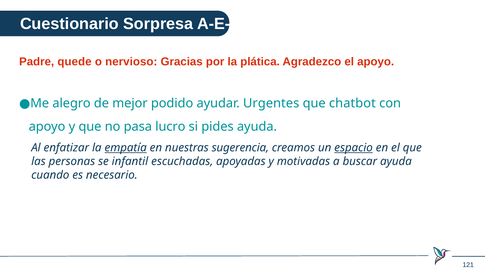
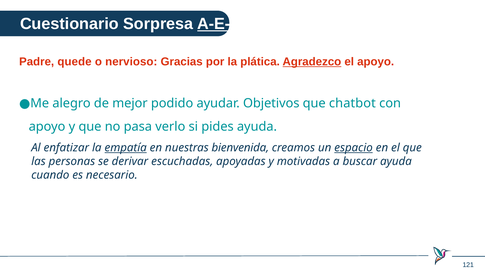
A-E-C-P underline: none -> present
Agradezco underline: none -> present
Urgentes: Urgentes -> Objetivos
lucro: lucro -> verlo
sugerencia: sugerencia -> bienvenida
infantil: infantil -> derivar
